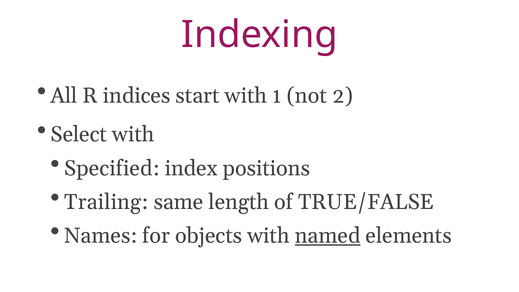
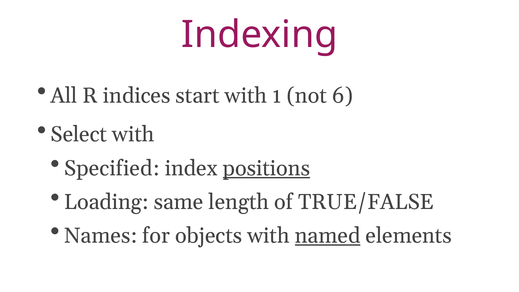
2: 2 -> 6
positions underline: none -> present
Trailing: Trailing -> Loading
